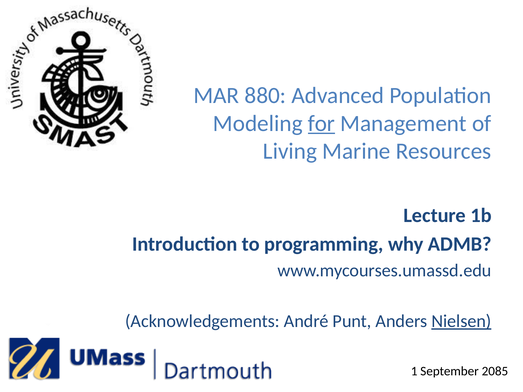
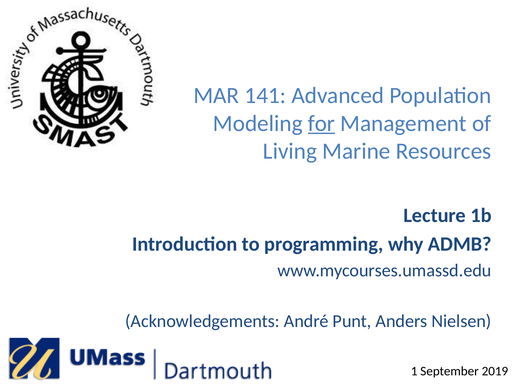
880: 880 -> 141
Nielsen underline: present -> none
2085: 2085 -> 2019
